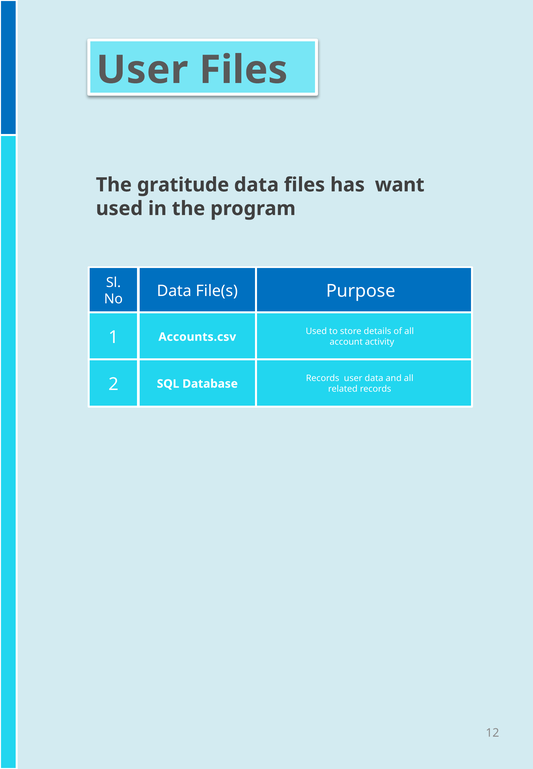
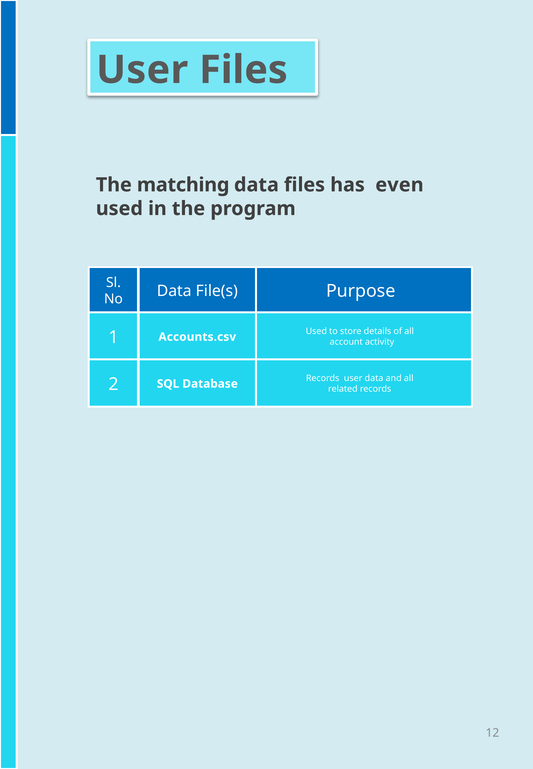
gratitude: gratitude -> matching
want: want -> even
